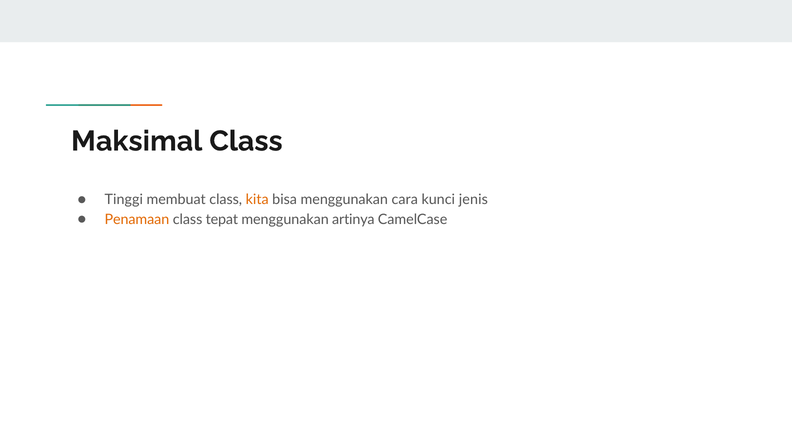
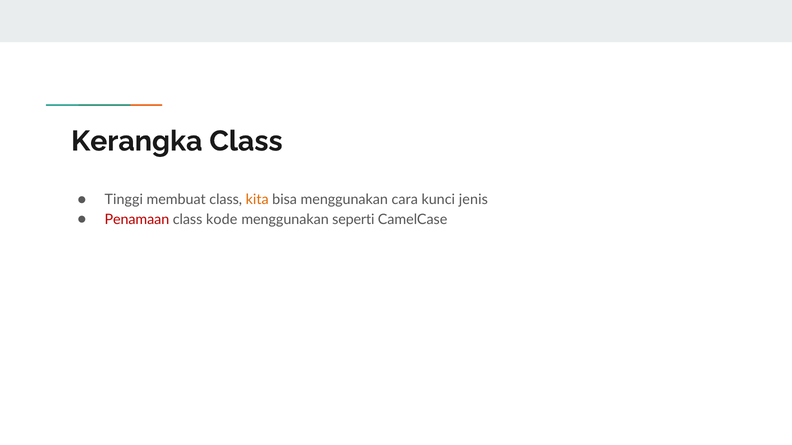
Maksimal: Maksimal -> Kerangka
Penamaan colour: orange -> red
tepat: tepat -> kode
artinya: artinya -> seperti
